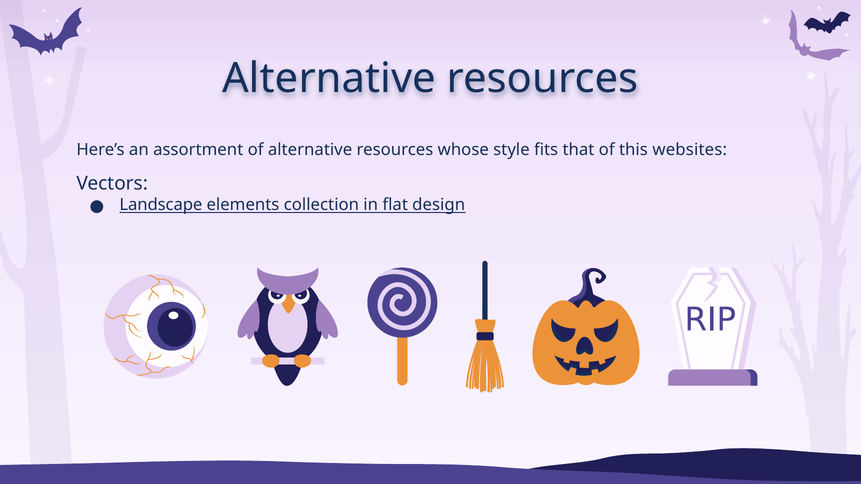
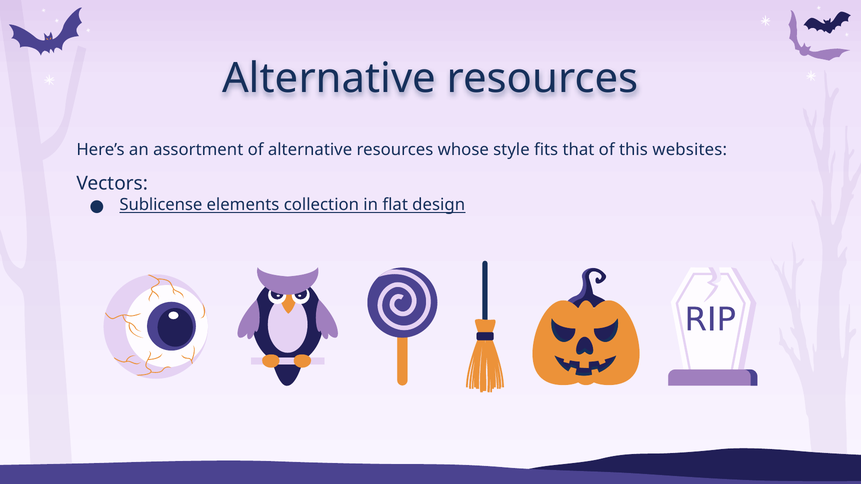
Landscape: Landscape -> Sublicense
